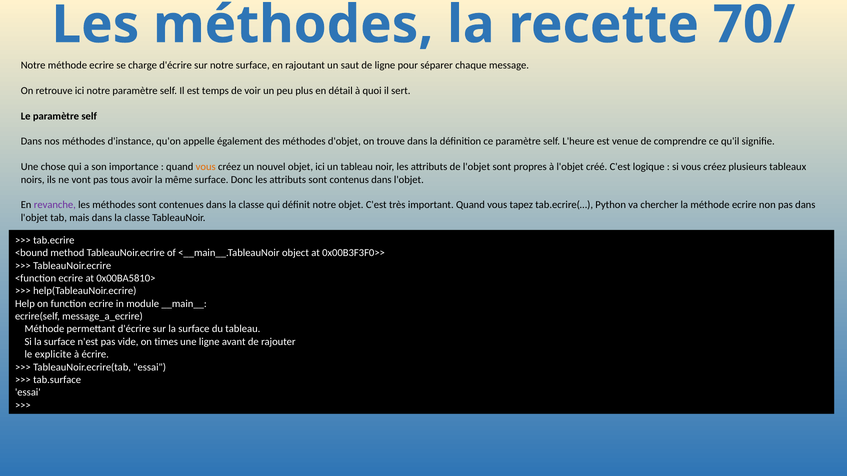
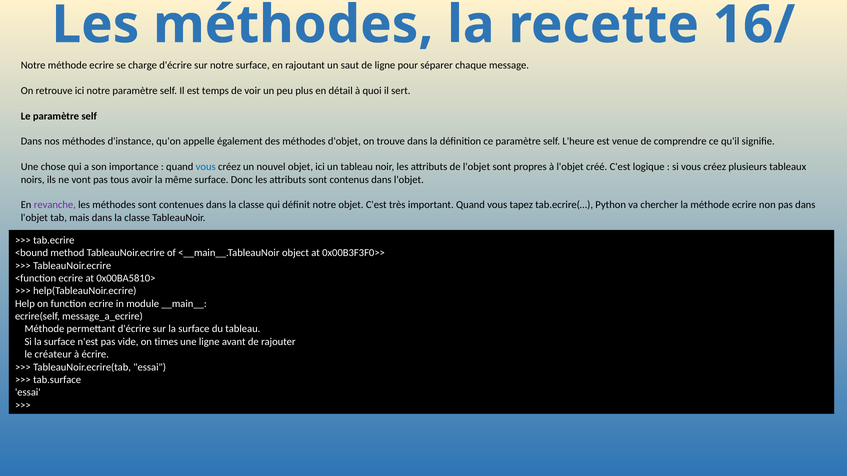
70/: 70/ -> 16/
vous at (206, 167) colour: orange -> blue
explicite: explicite -> créateur
